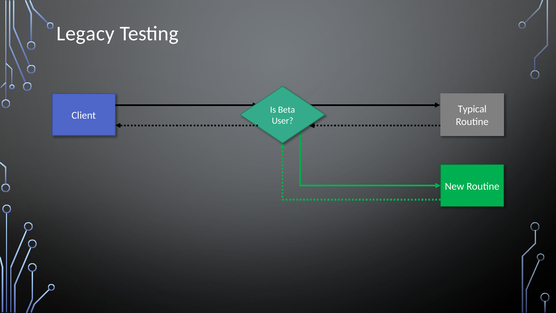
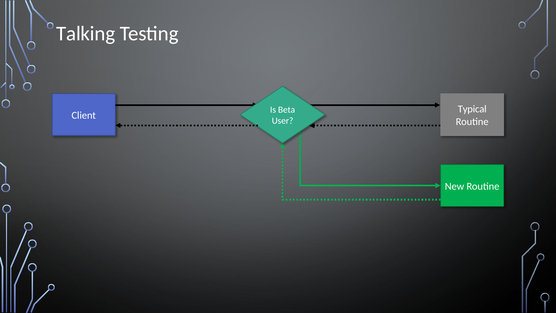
Legacy: Legacy -> Talking
